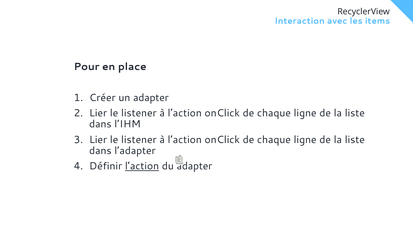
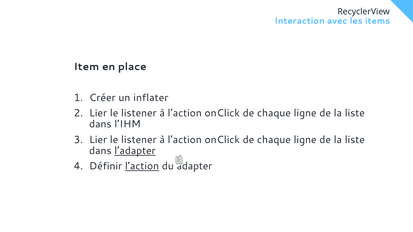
Pour: Pour -> Item
un adapter: adapter -> inflater
l’adapter underline: none -> present
